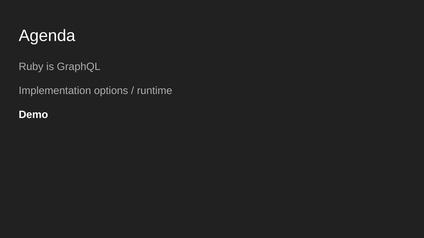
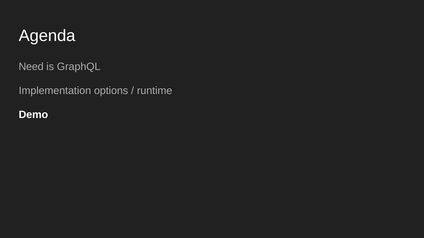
Ruby: Ruby -> Need
